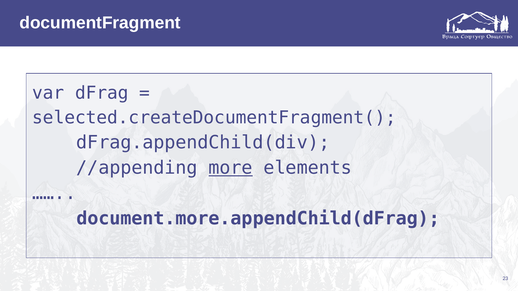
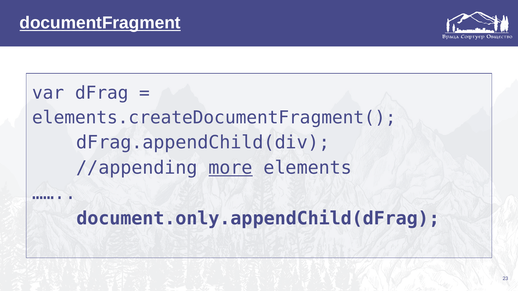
documentFragment underline: none -> present
selected.createDocumentFragment(: selected.createDocumentFragment( -> elements.createDocumentFragment(
document.more.appendChild(dFrag: document.more.appendChild(dFrag -> document.only.appendChild(dFrag
